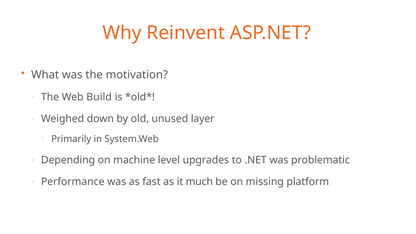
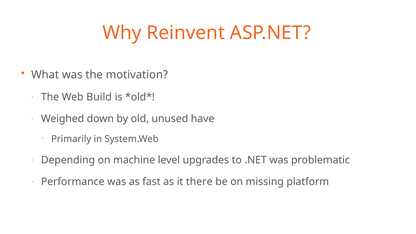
layer: layer -> have
much: much -> there
